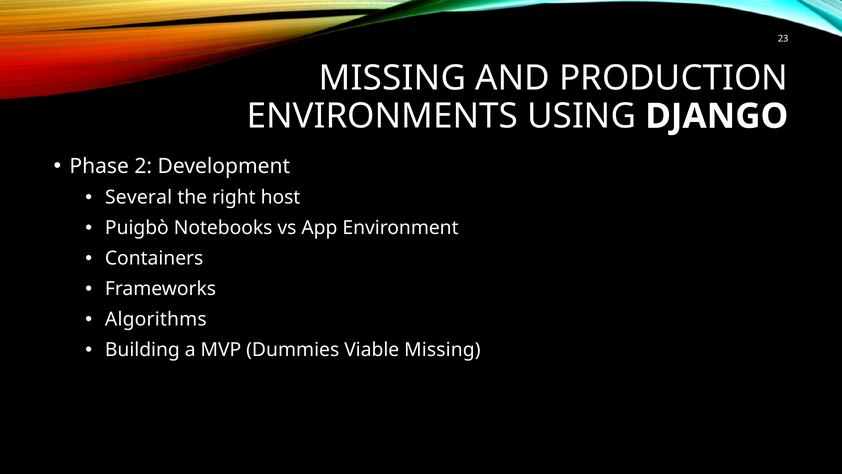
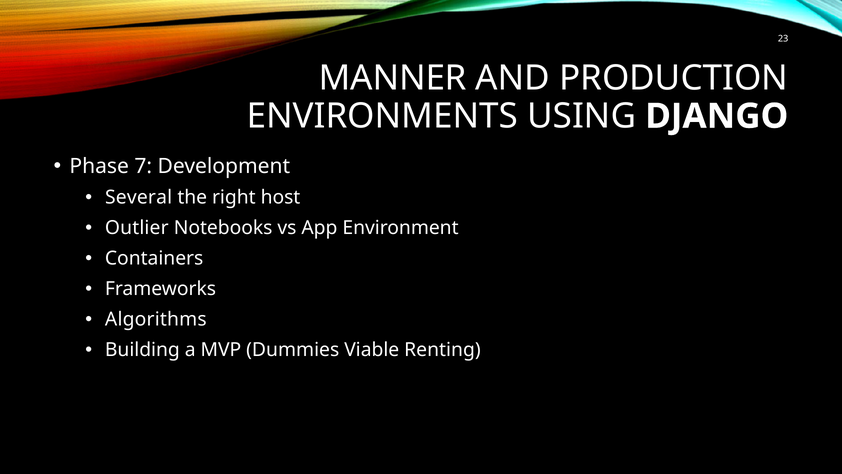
MISSING at (393, 78): MISSING -> MANNER
2: 2 -> 7
Puigbò: Puigbò -> Outlier
Viable Missing: Missing -> Renting
